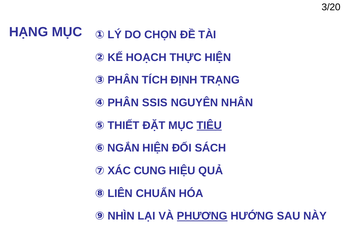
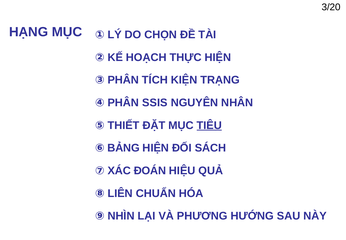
ĐỊNH: ĐỊNH -> KIỆN
NGẮN: NGẮN -> BẢNG
CUNG: CUNG -> ĐOÁN
PHƯƠNG underline: present -> none
